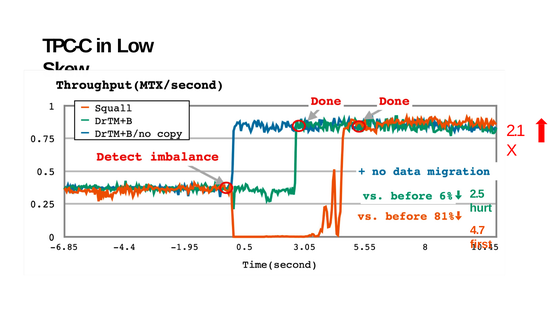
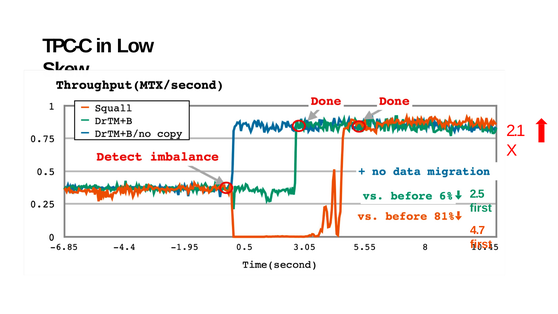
hurt at (481, 208): hurt -> first
